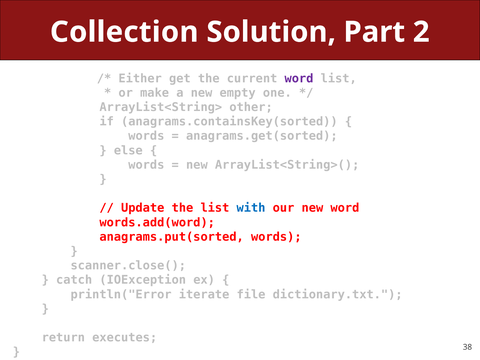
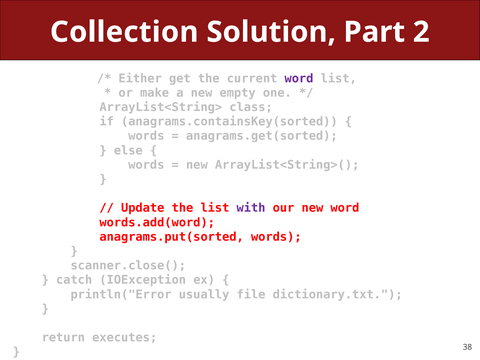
other: other -> class
with colour: blue -> purple
iterate: iterate -> usually
